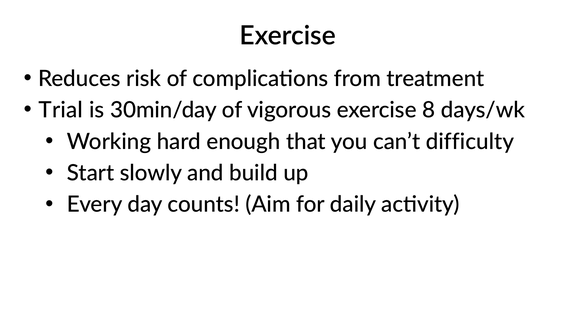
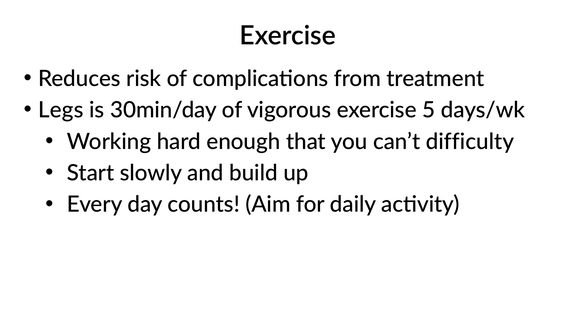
Trial: Trial -> Legs
8: 8 -> 5
